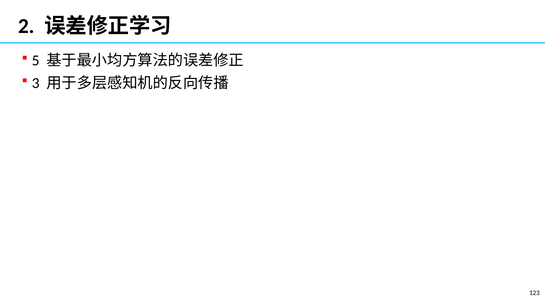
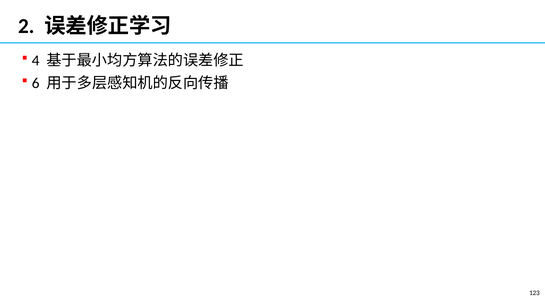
5: 5 -> 4
3: 3 -> 6
